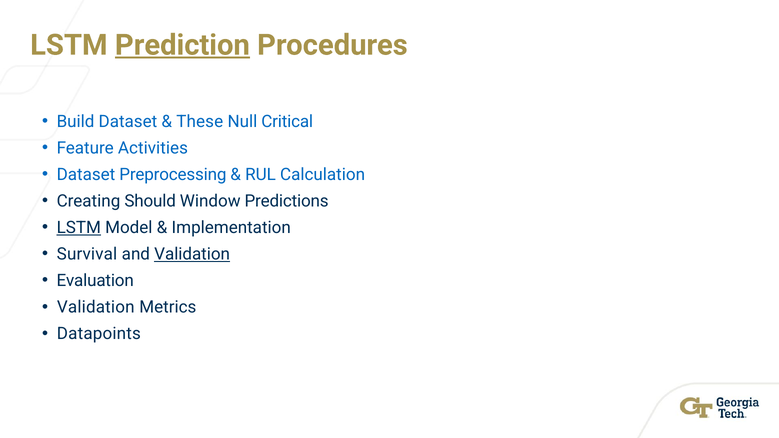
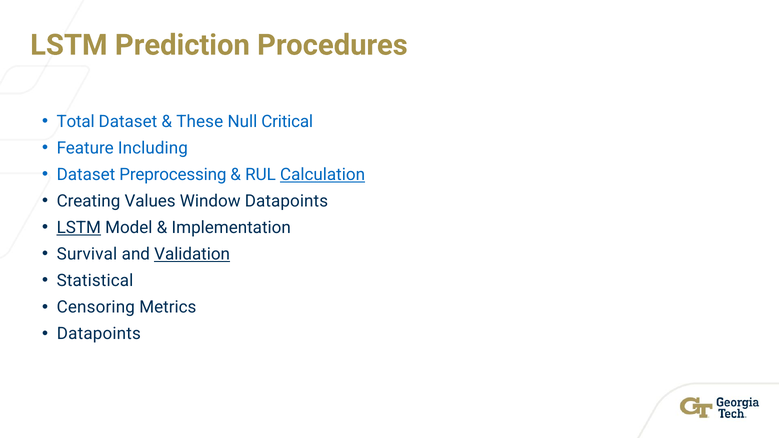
Prediction underline: present -> none
Build: Build -> Total
Activities: Activities -> Including
Calculation underline: none -> present
Should: Should -> Values
Window Predictions: Predictions -> Datapoints
Evaluation: Evaluation -> Statistical
Validation at (96, 307): Validation -> Censoring
